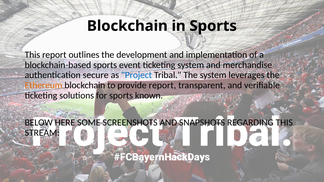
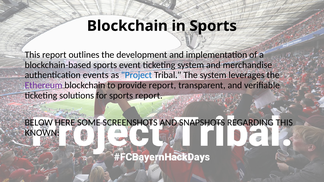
secure: secure -> events
Ethereum colour: orange -> purple
sports known: known -> report
STREAM: STREAM -> KNOWN
